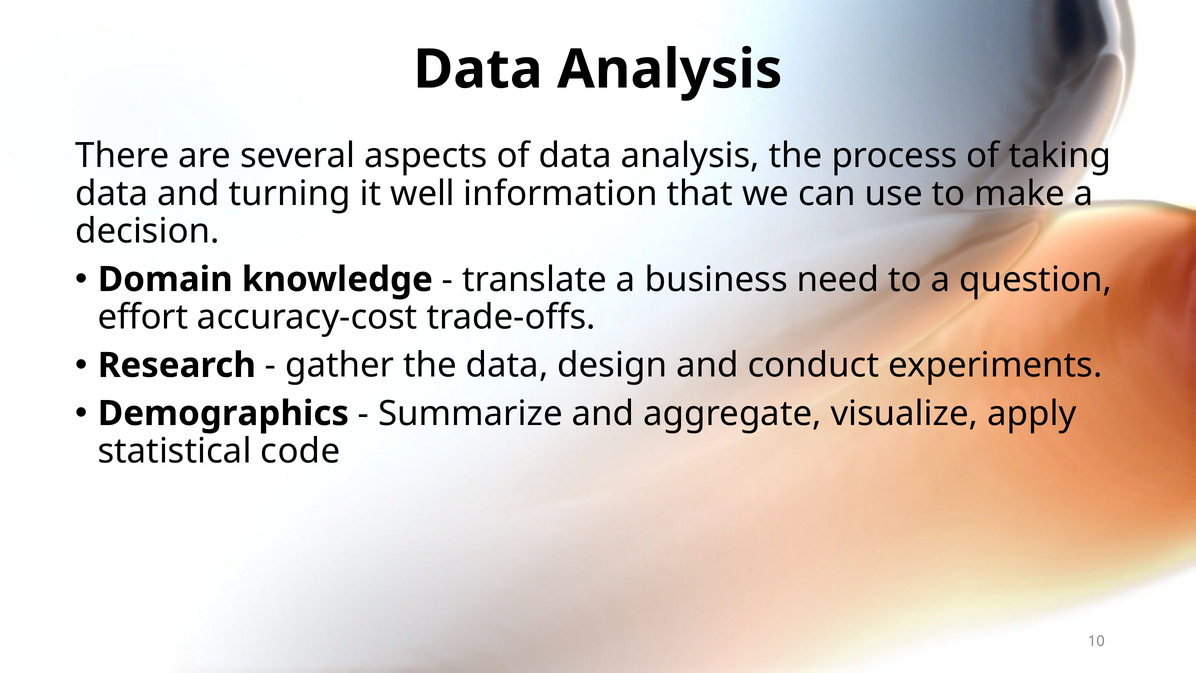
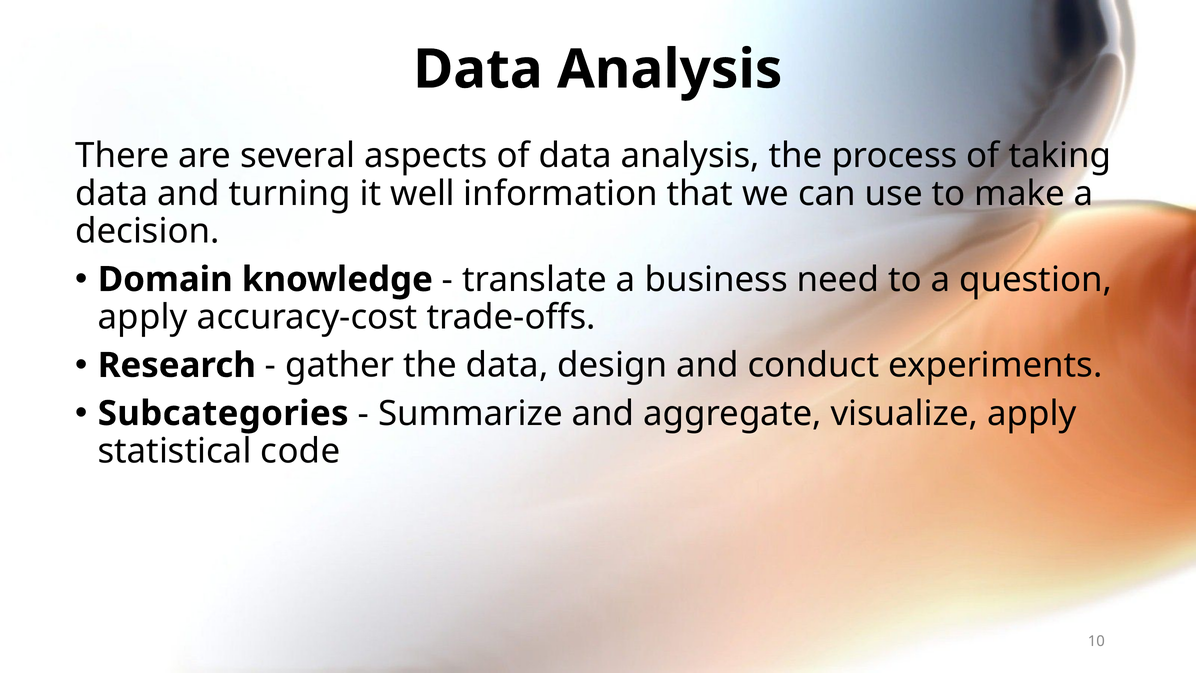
effort at (143, 317): effort -> apply
Demographics: Demographics -> Subcategories
